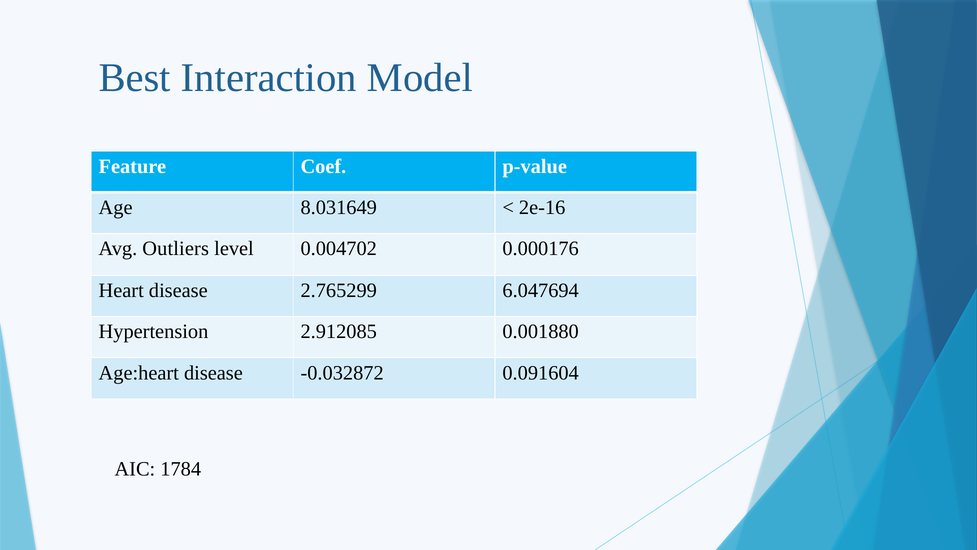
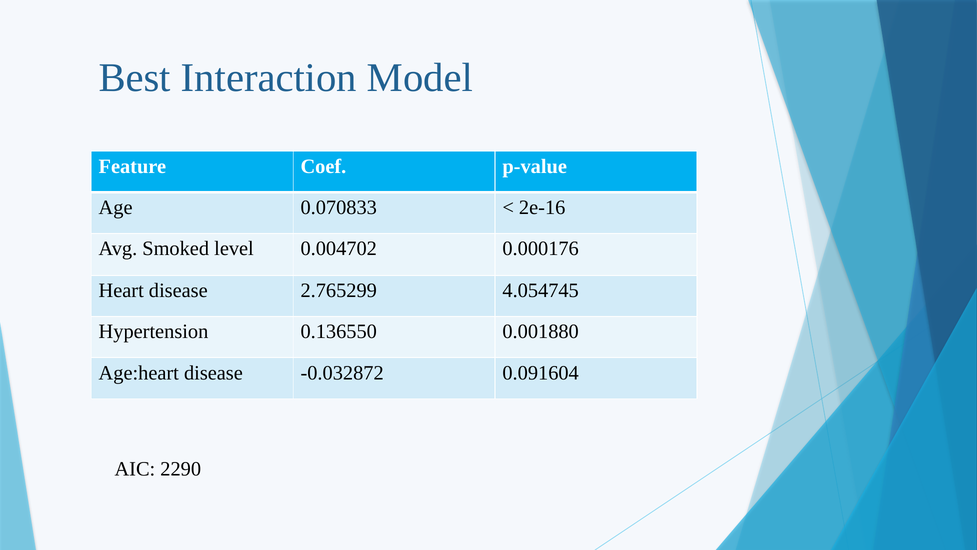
8.031649: 8.031649 -> 0.070833
Outliers: Outliers -> Smoked
6.047694: 6.047694 -> 4.054745
2.912085: 2.912085 -> 0.136550
1784: 1784 -> 2290
